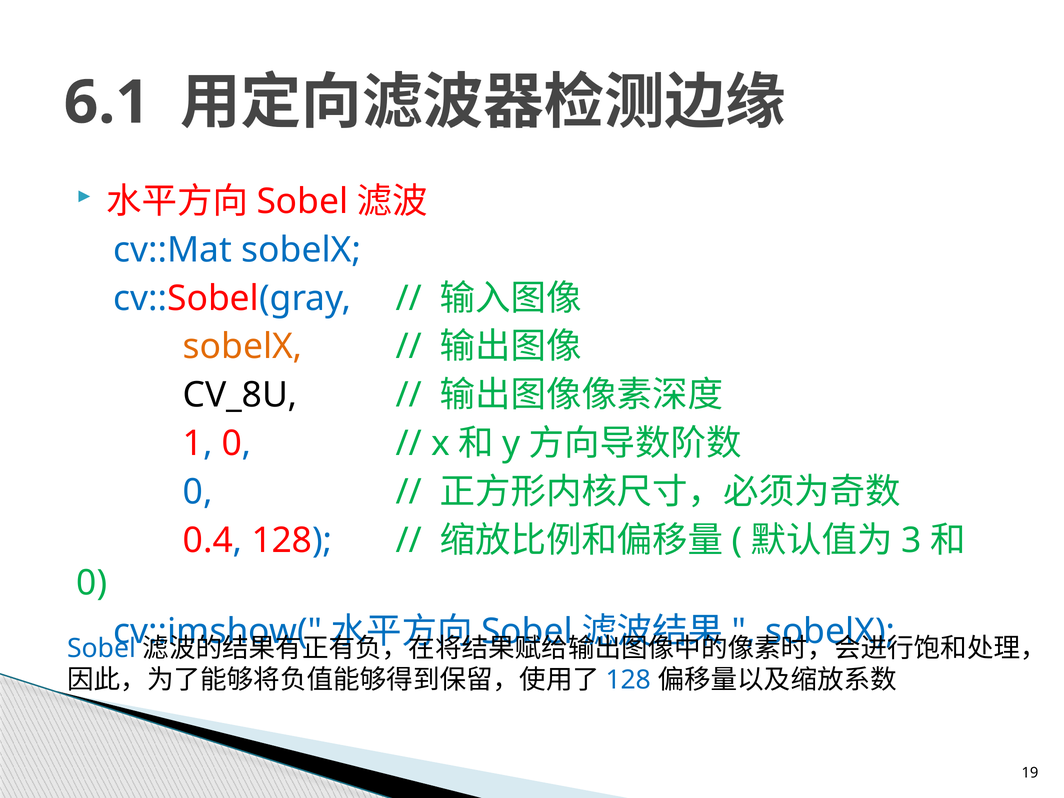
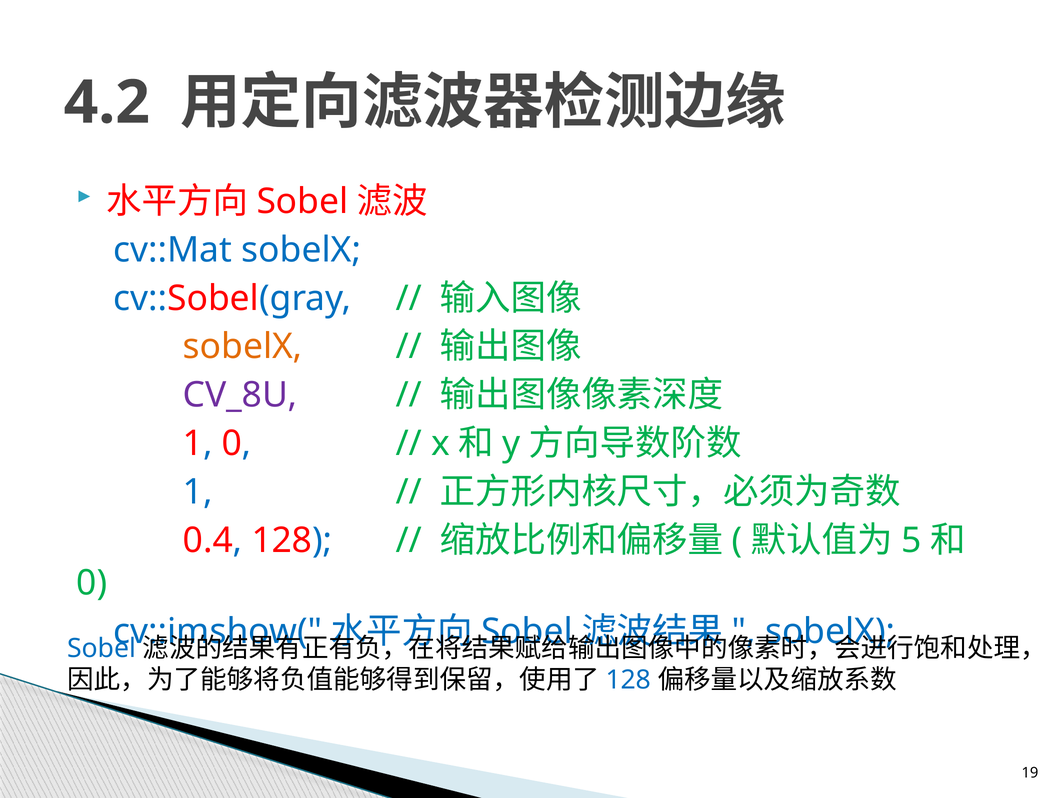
6.1: 6.1 -> 4.2
CV_8U colour: black -> purple
0 at (198, 492): 0 -> 1
3: 3 -> 5
